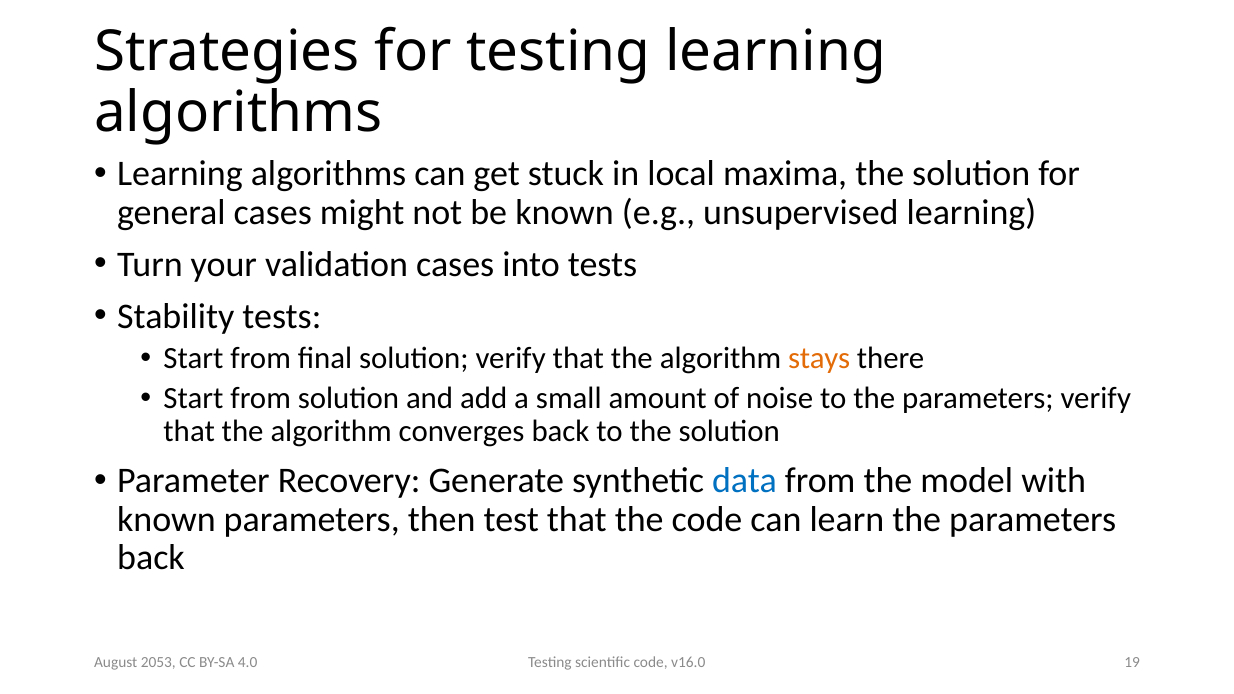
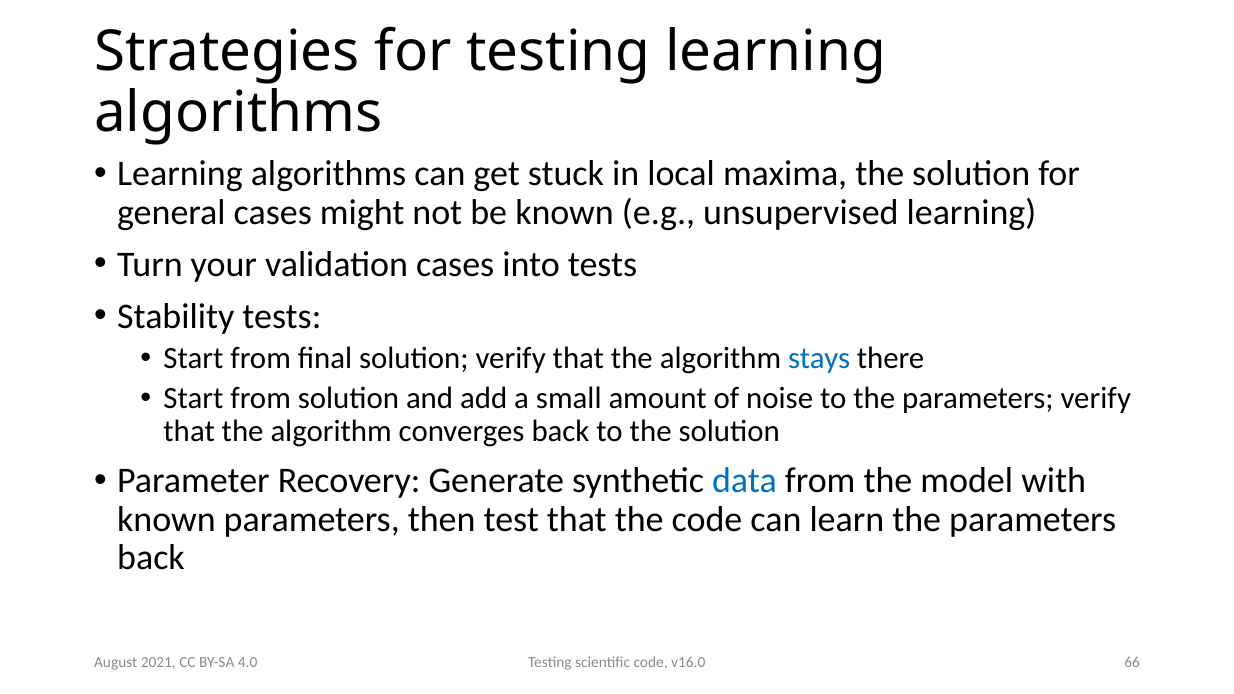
stays colour: orange -> blue
19: 19 -> 66
2053: 2053 -> 2021
